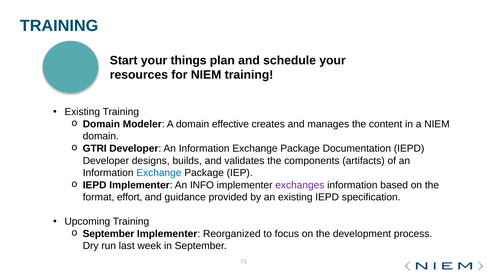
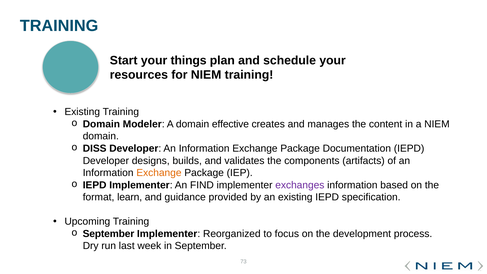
GTRI: GTRI -> DISS
Exchange at (159, 173) colour: blue -> orange
INFO: INFO -> FIND
effort: effort -> learn
